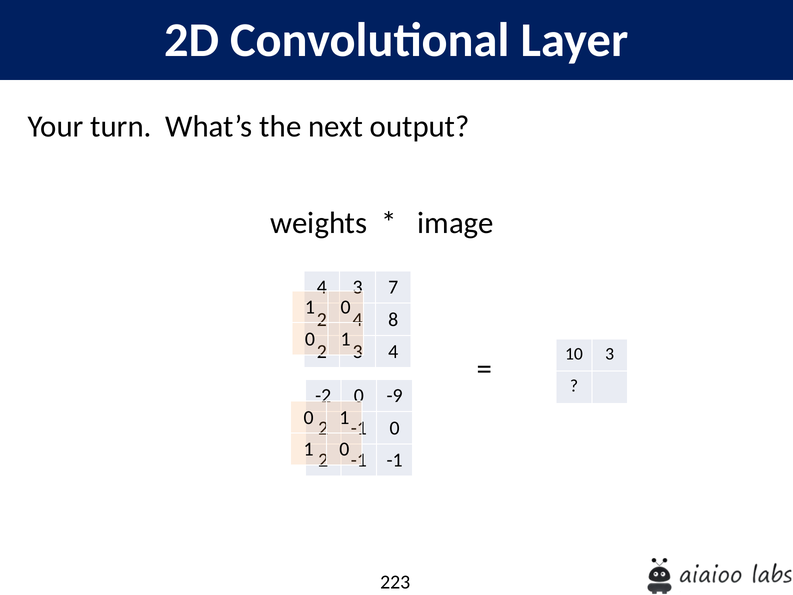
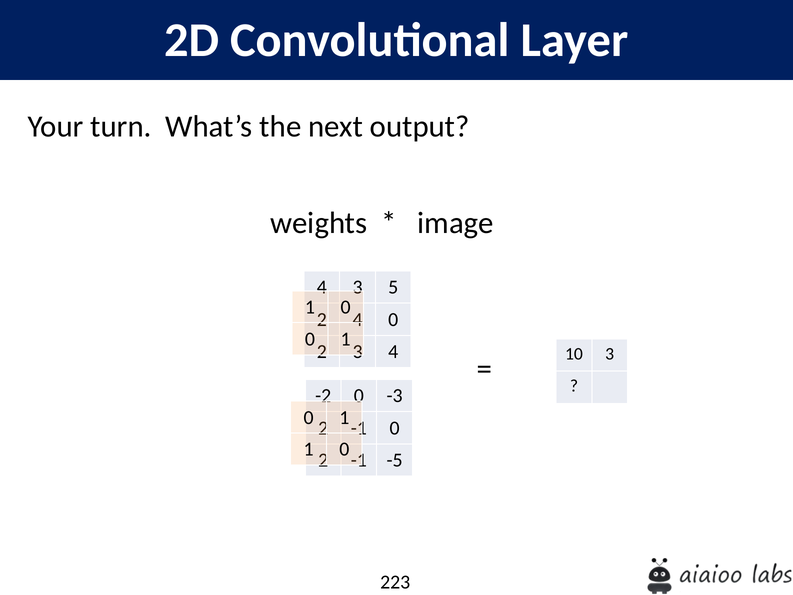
7: 7 -> 5
8 at (393, 319): 8 -> 0
-9: -9 -> -3
-1 at (395, 460): -1 -> -5
